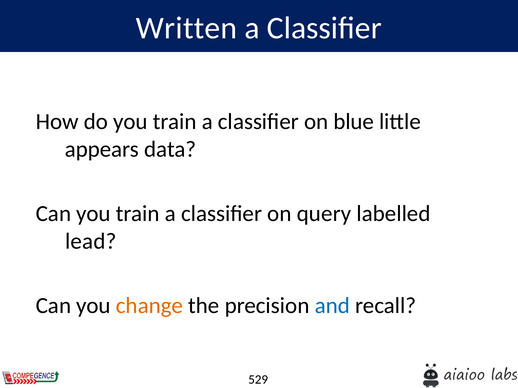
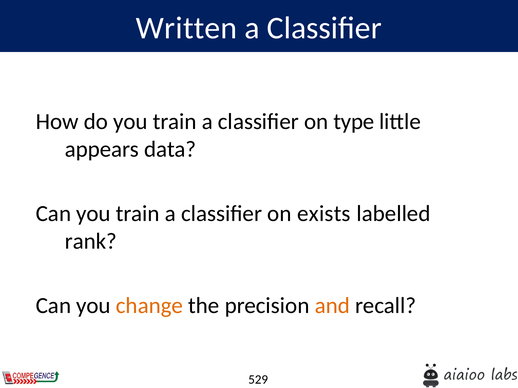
blue: blue -> type
query: query -> exists
lead: lead -> rank
and colour: blue -> orange
